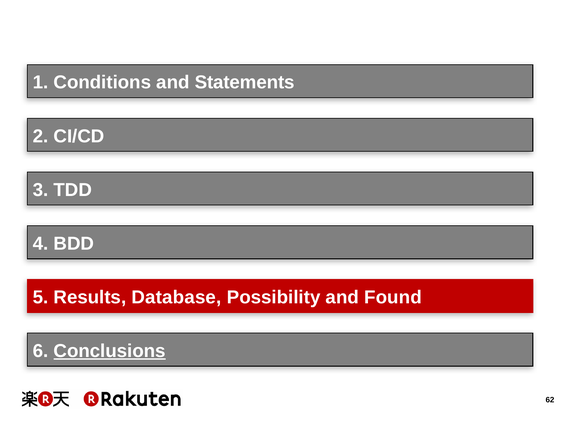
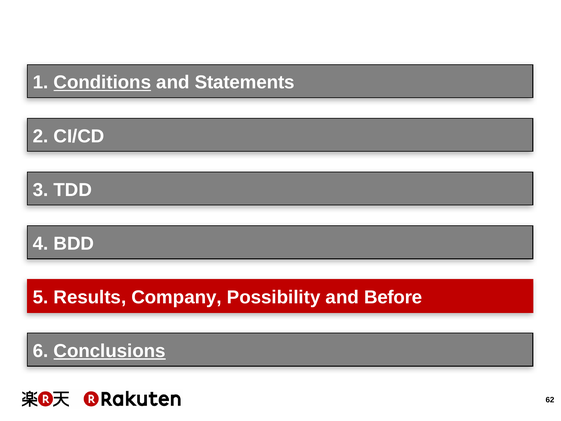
Conditions underline: none -> present
Database: Database -> Company
Found: Found -> Before
